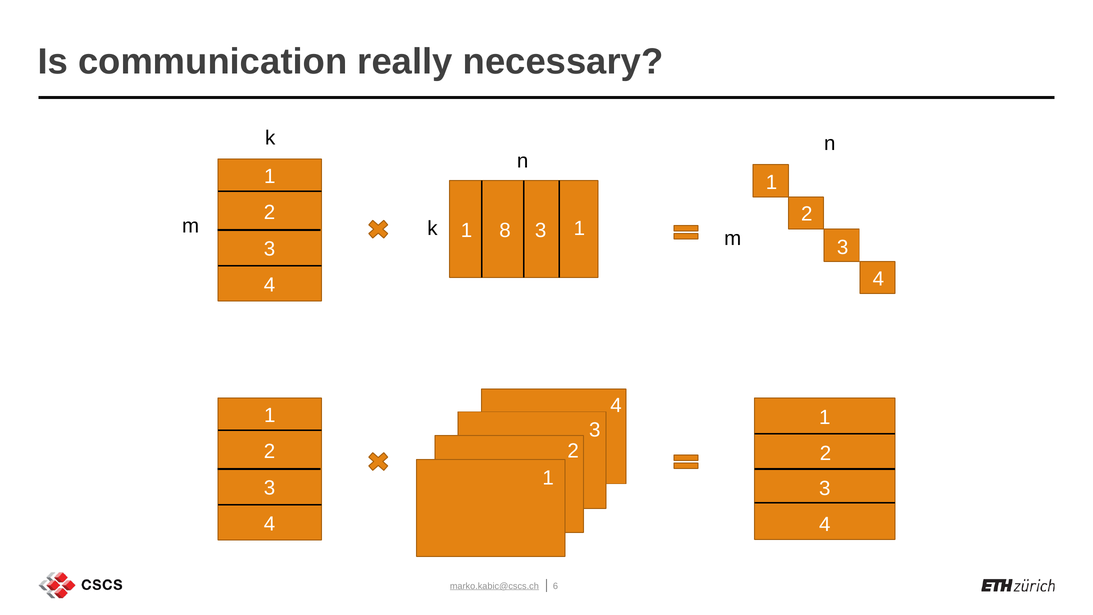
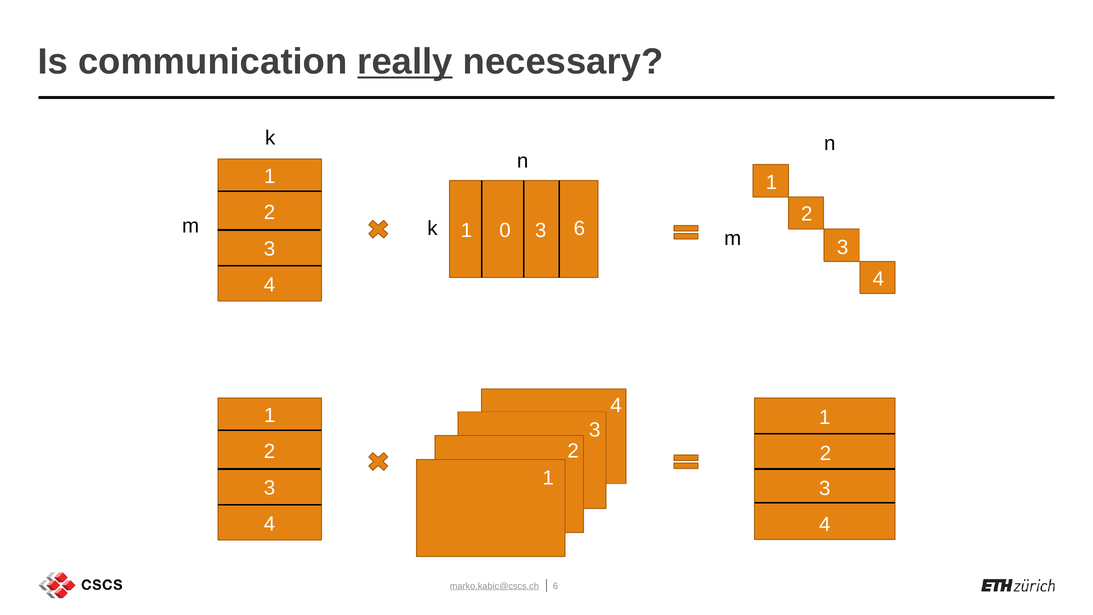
really underline: none -> present
8: 8 -> 0
3 1: 1 -> 6
